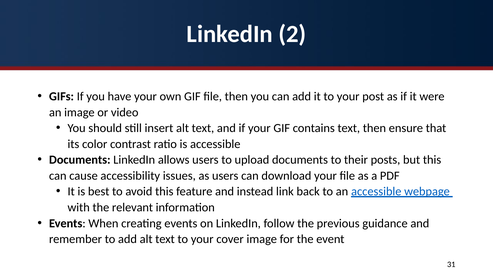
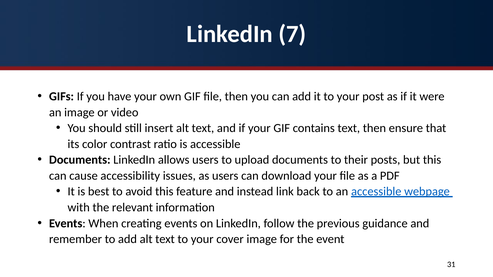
2: 2 -> 7
